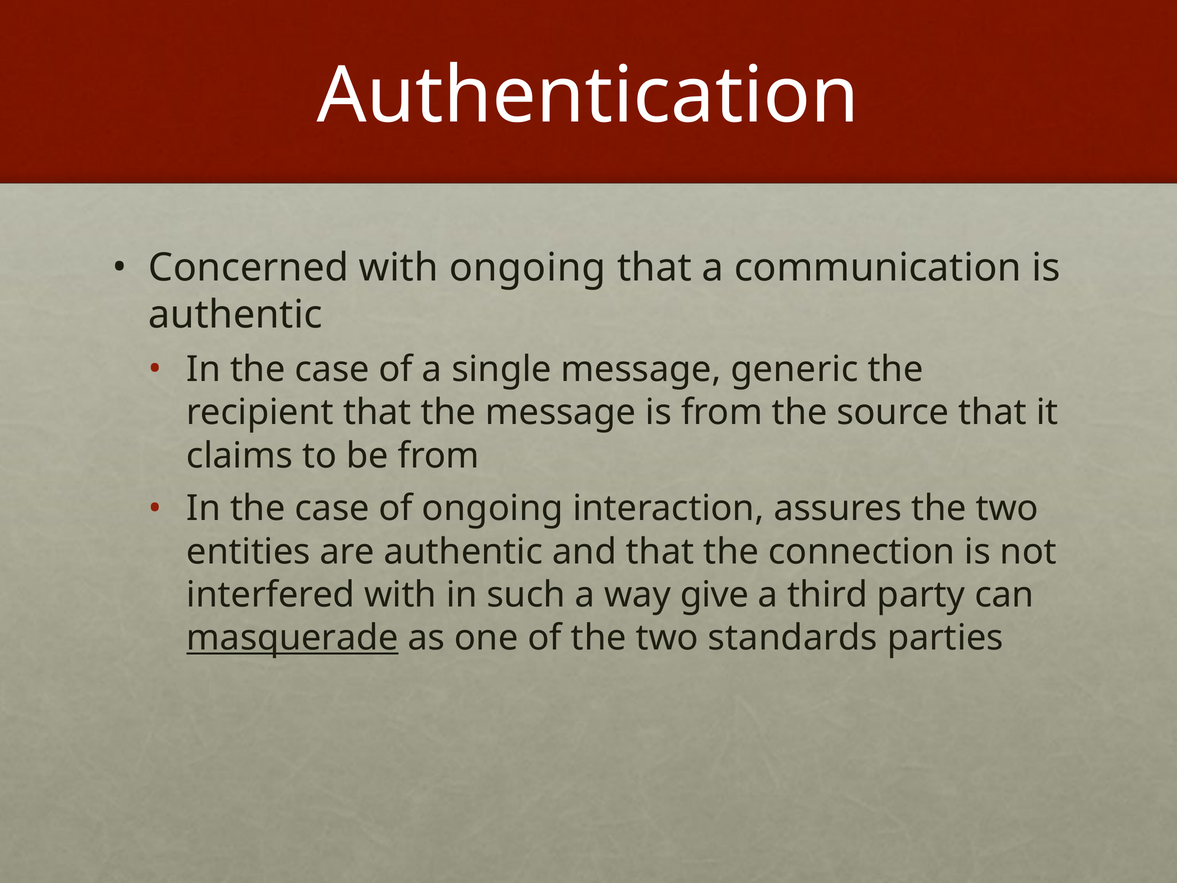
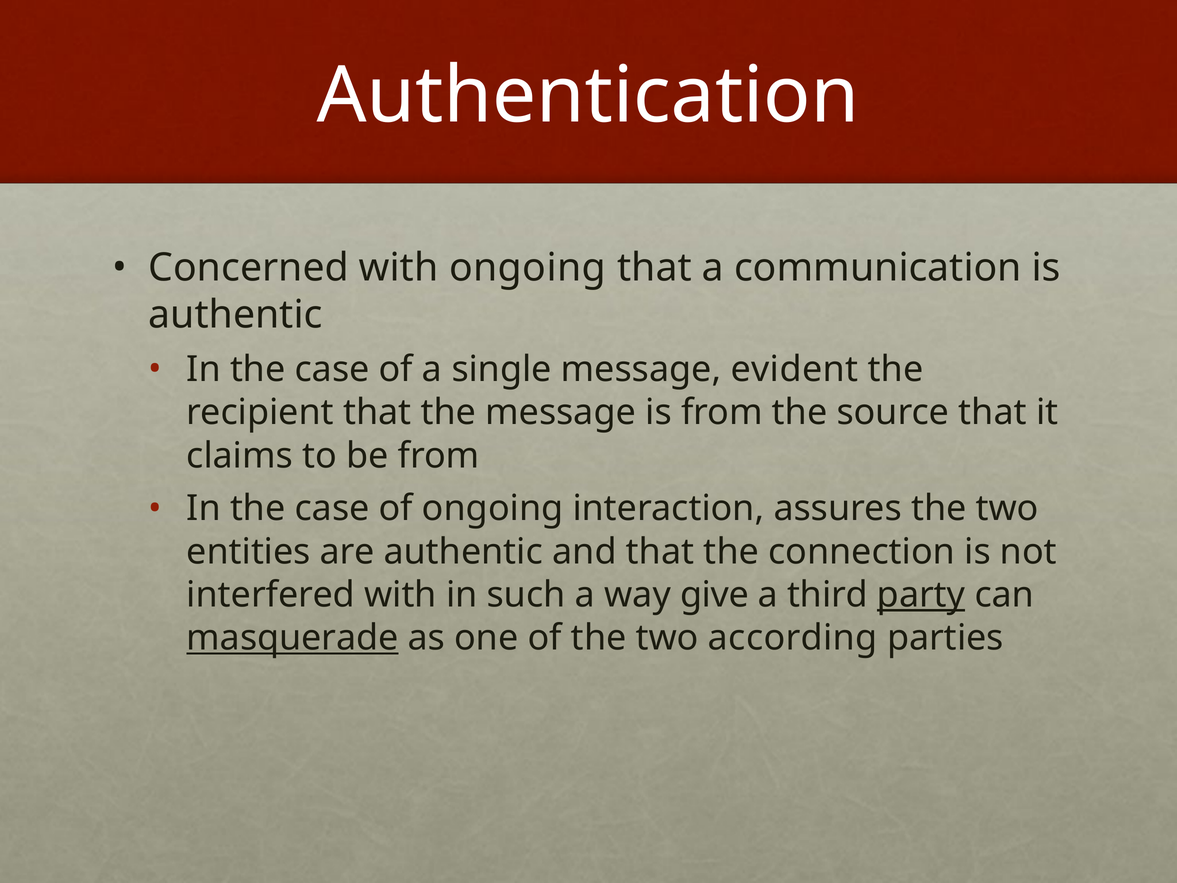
generic: generic -> evident
party underline: none -> present
standards: standards -> according
